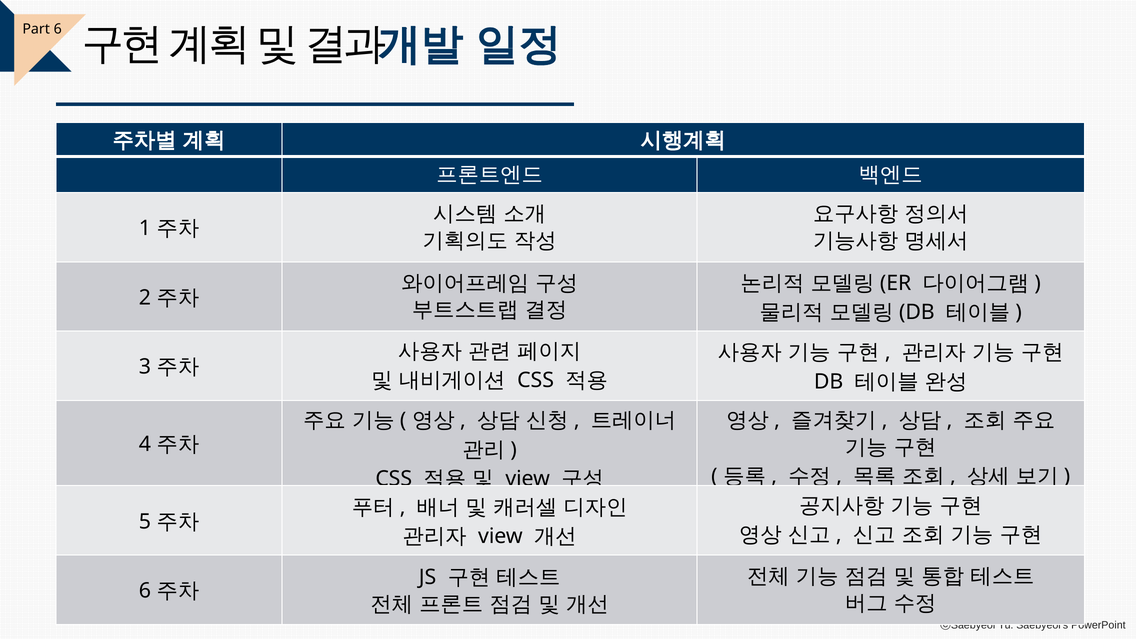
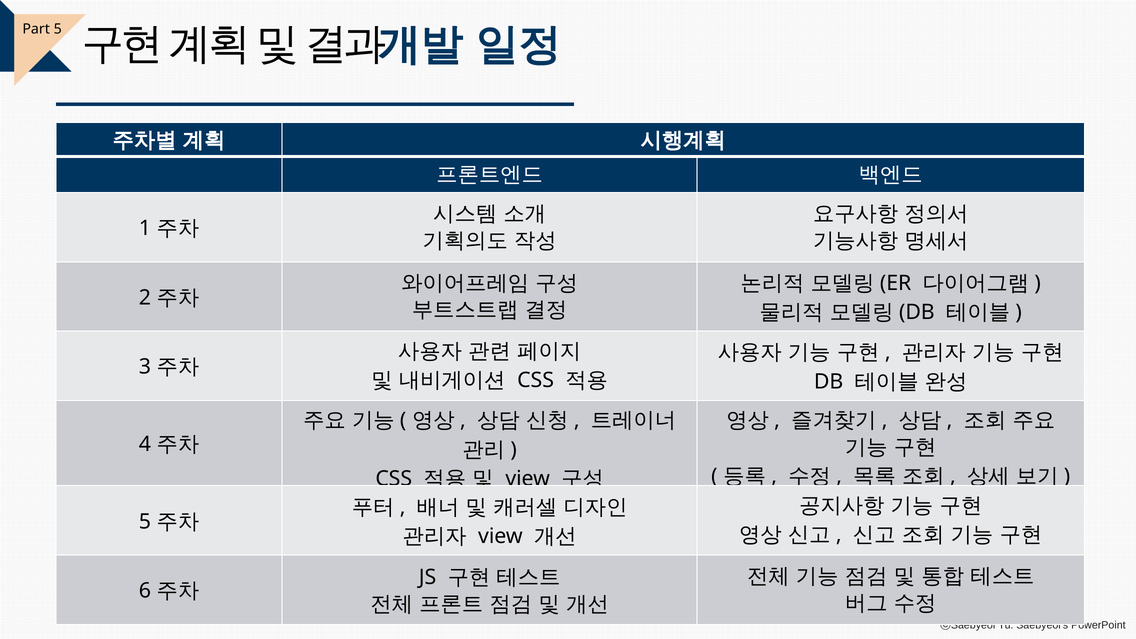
Part 6: 6 -> 5
